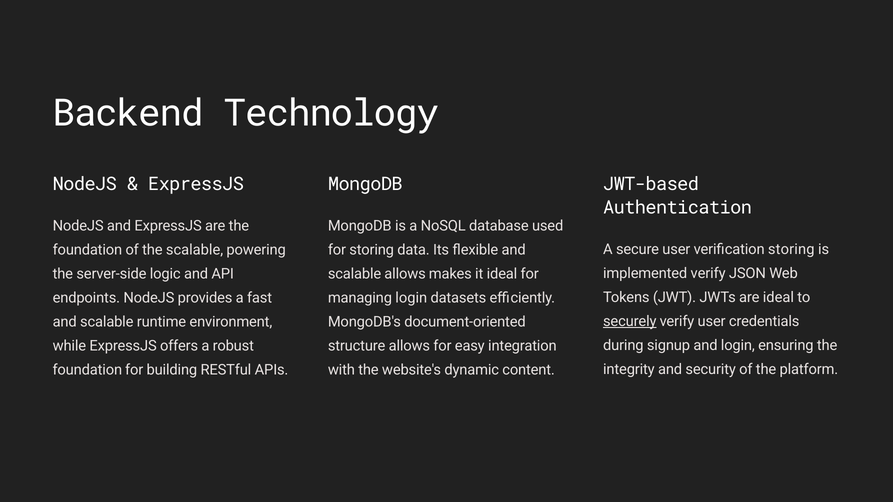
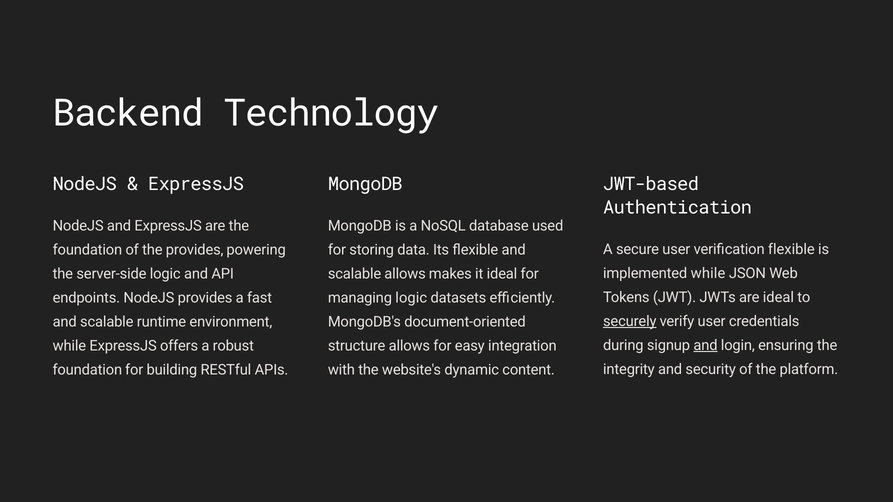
verification storing: storing -> flexible
the scalable: scalable -> provides
implemented verify: verify -> while
managing login: login -> logic
and at (706, 346) underline: none -> present
